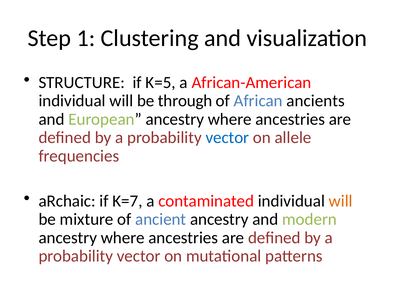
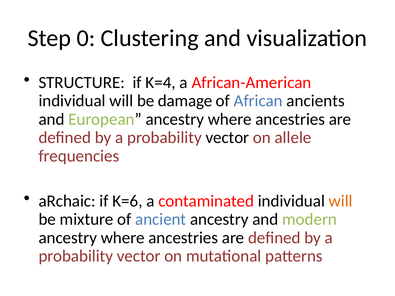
1: 1 -> 0
K=5: K=5 -> K=4
through: through -> damage
vector at (227, 138) colour: blue -> black
K=7: K=7 -> K=6
